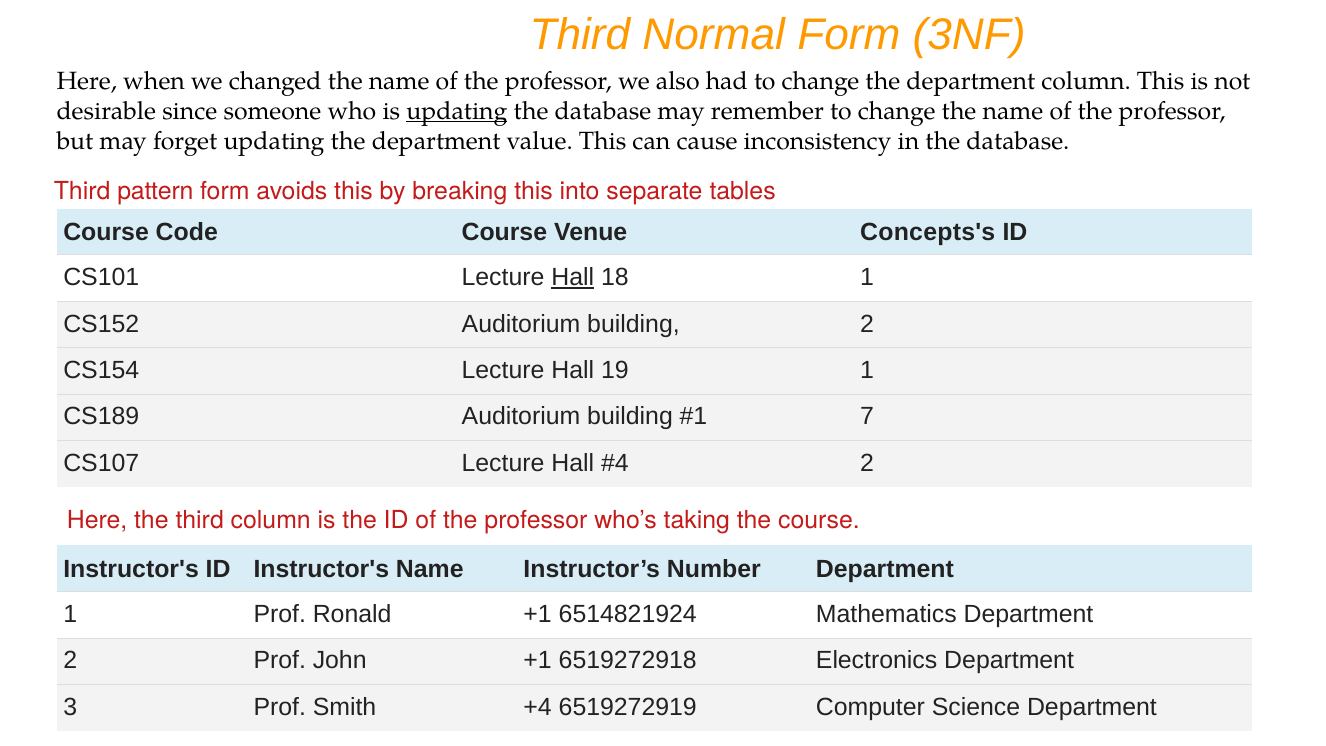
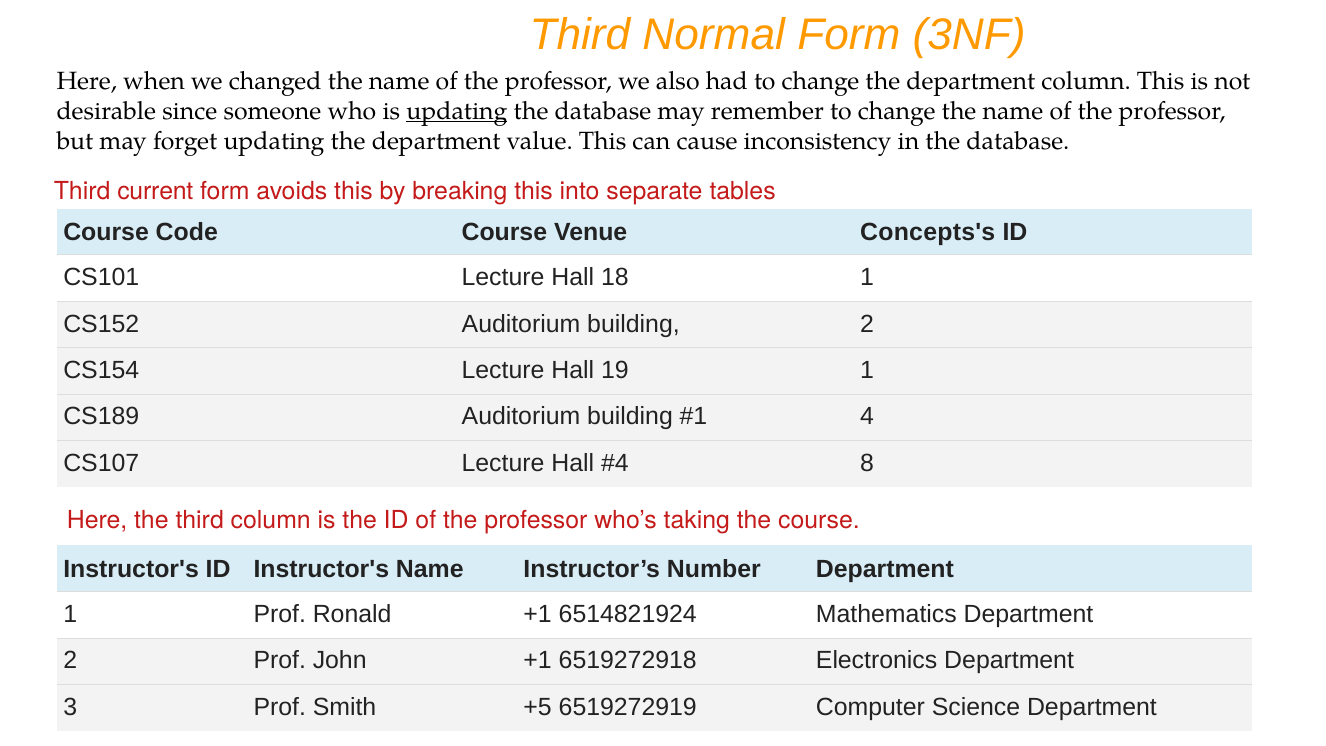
pattern: pattern -> current
Hall at (573, 277) underline: present -> none
7: 7 -> 4
2 at (867, 463): 2 -> 8
+4: +4 -> +5
